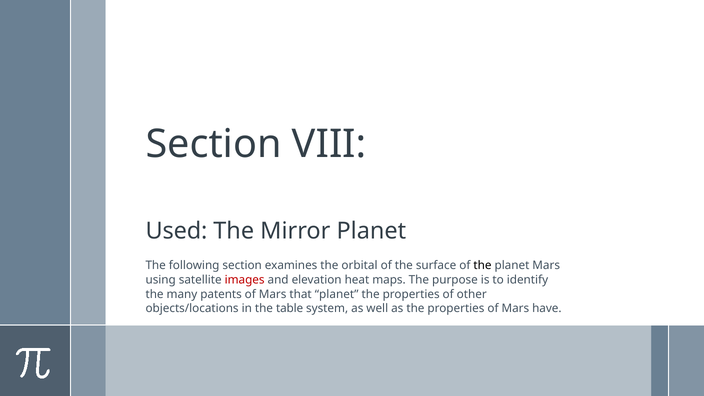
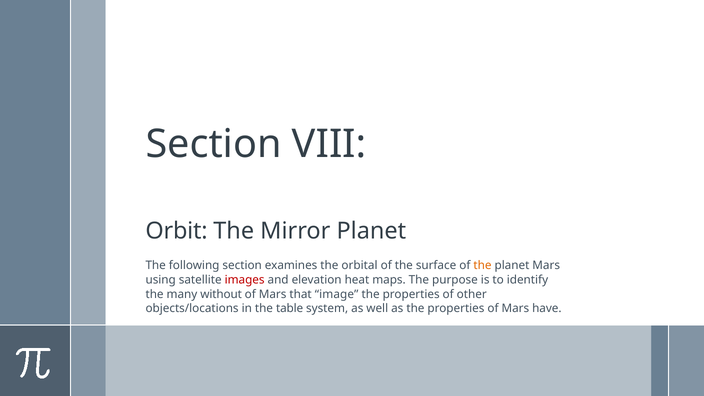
Used: Used -> Orbit
the at (482, 266) colour: black -> orange
patents: patents -> without
that planet: planet -> image
